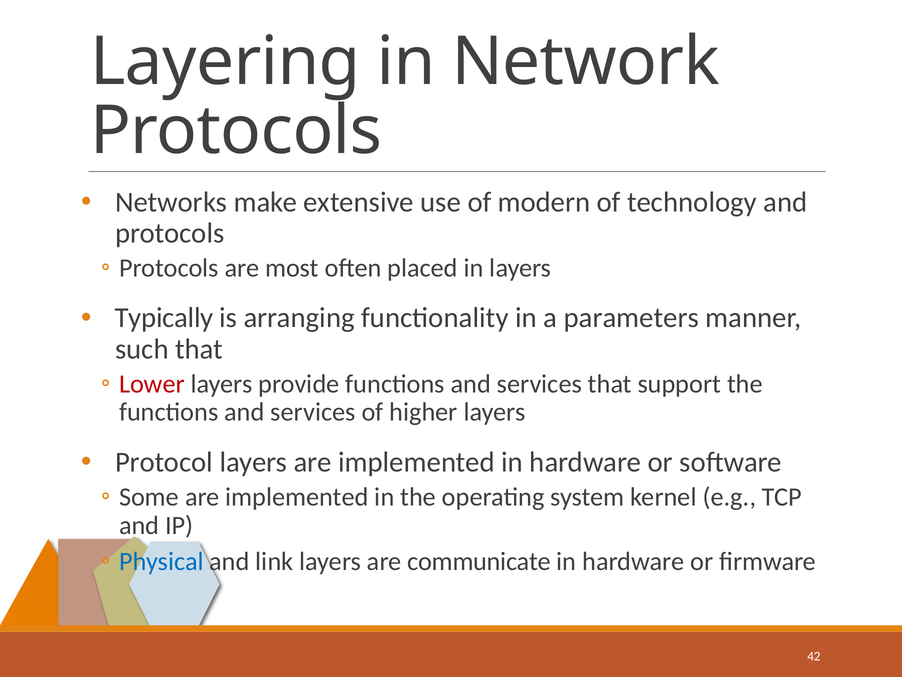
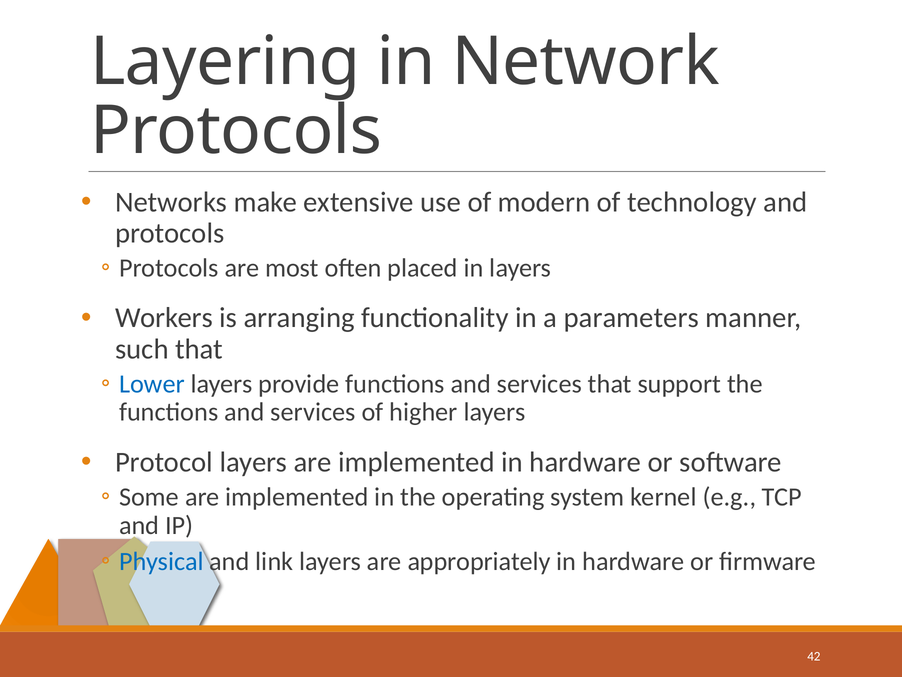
Typically: Typically -> Workers
Lower colour: red -> blue
communicate: communicate -> appropriately
